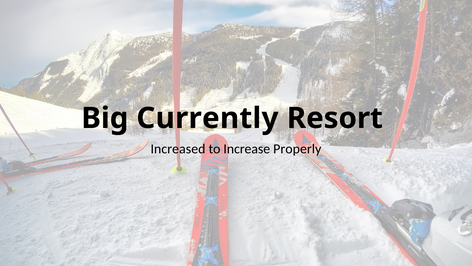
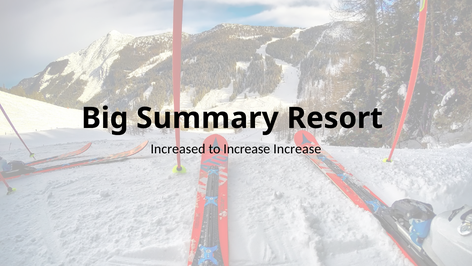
Currently: Currently -> Summary
Increase Properly: Properly -> Increase
